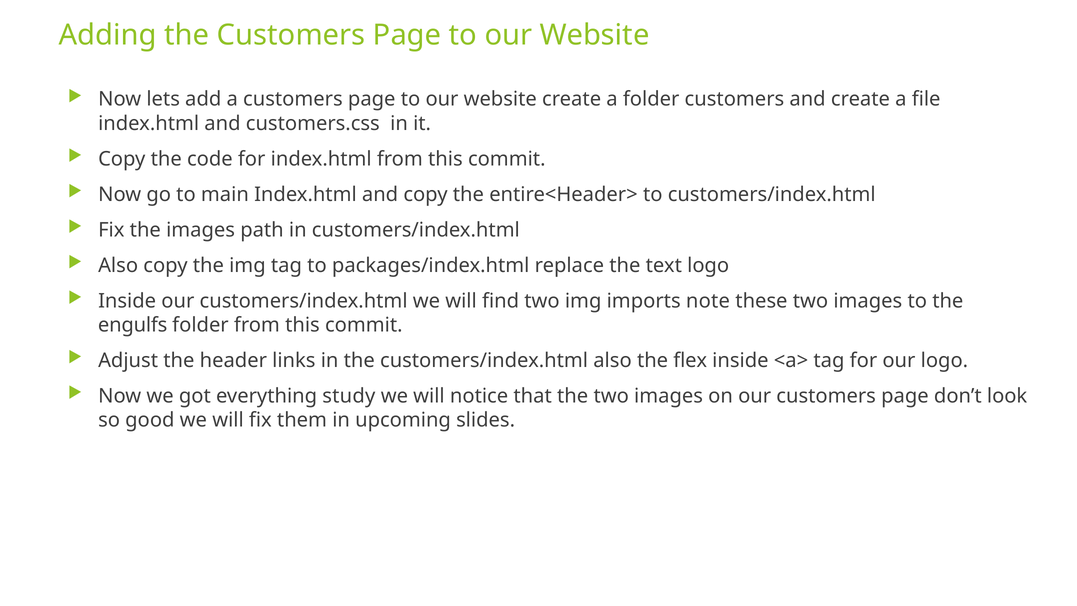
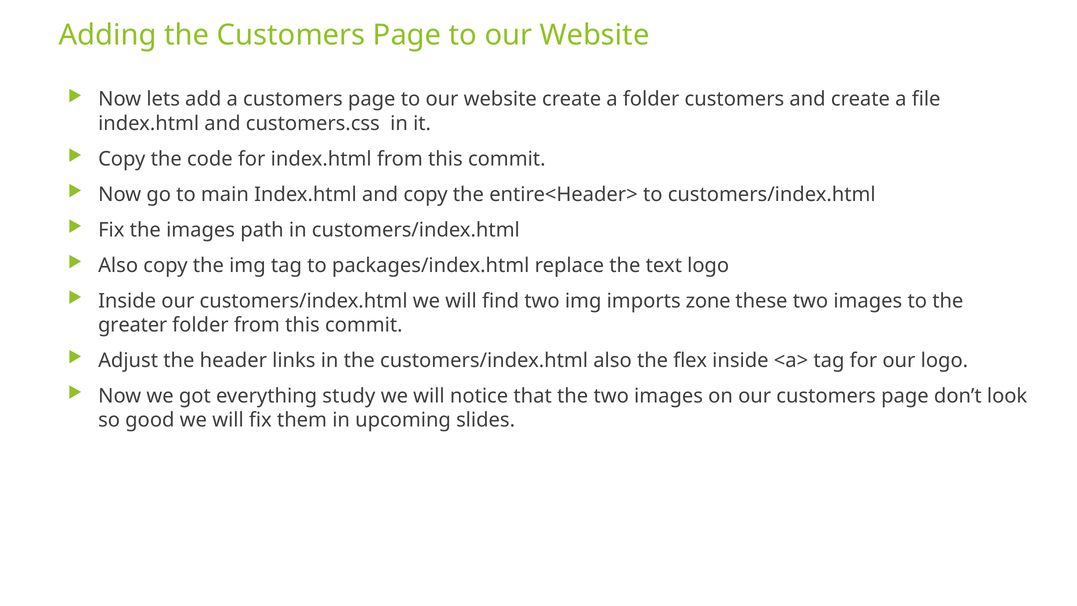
note: note -> zone
engulfs: engulfs -> greater
